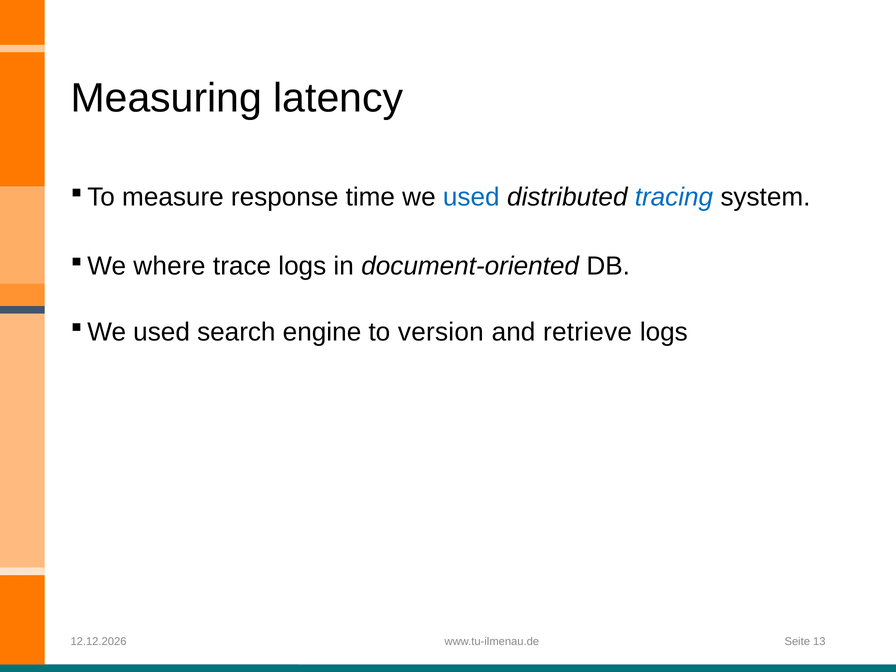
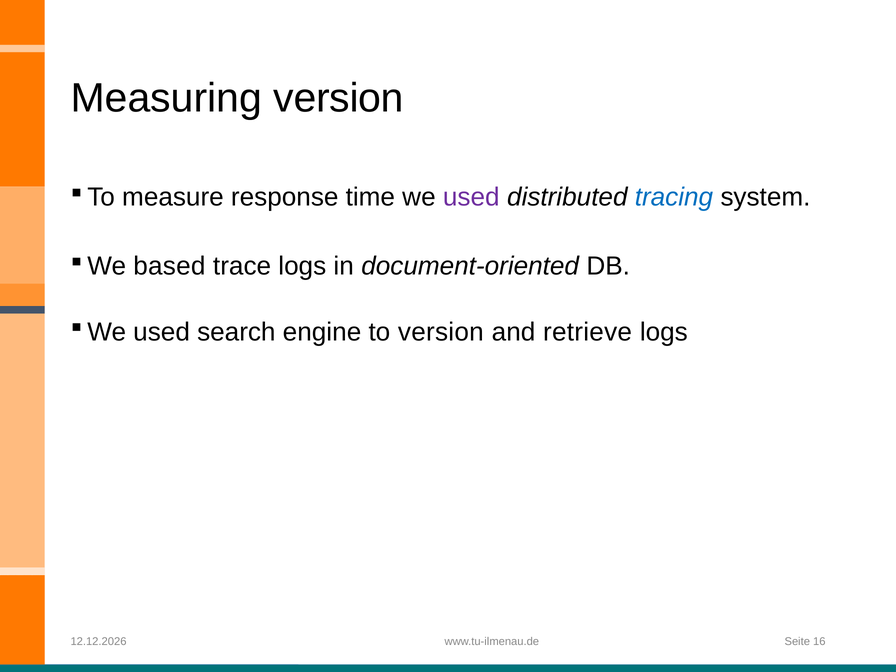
Measuring latency: latency -> version
used at (471, 197) colour: blue -> purple
where: where -> based
13: 13 -> 16
